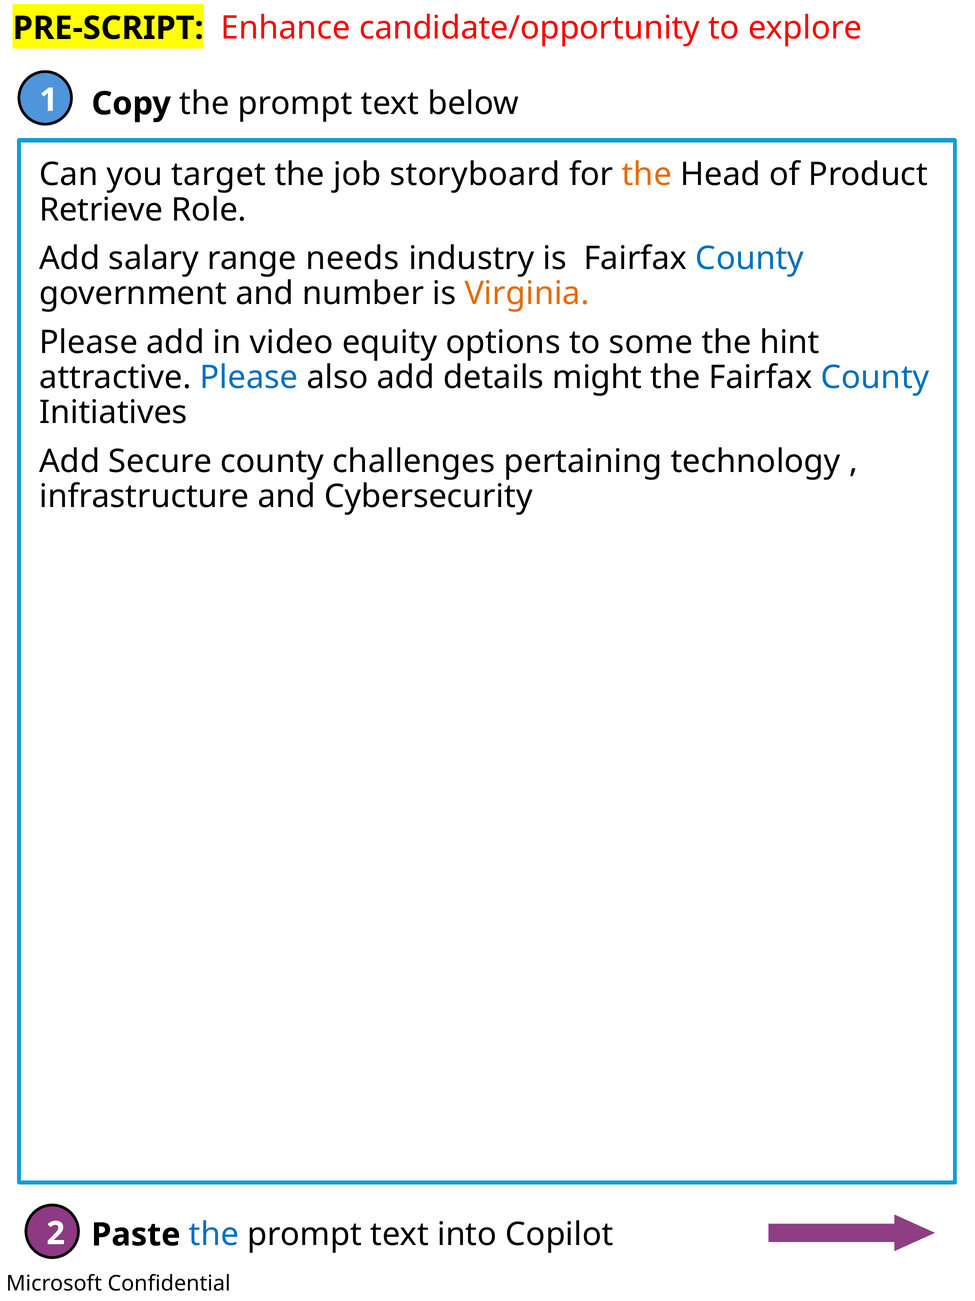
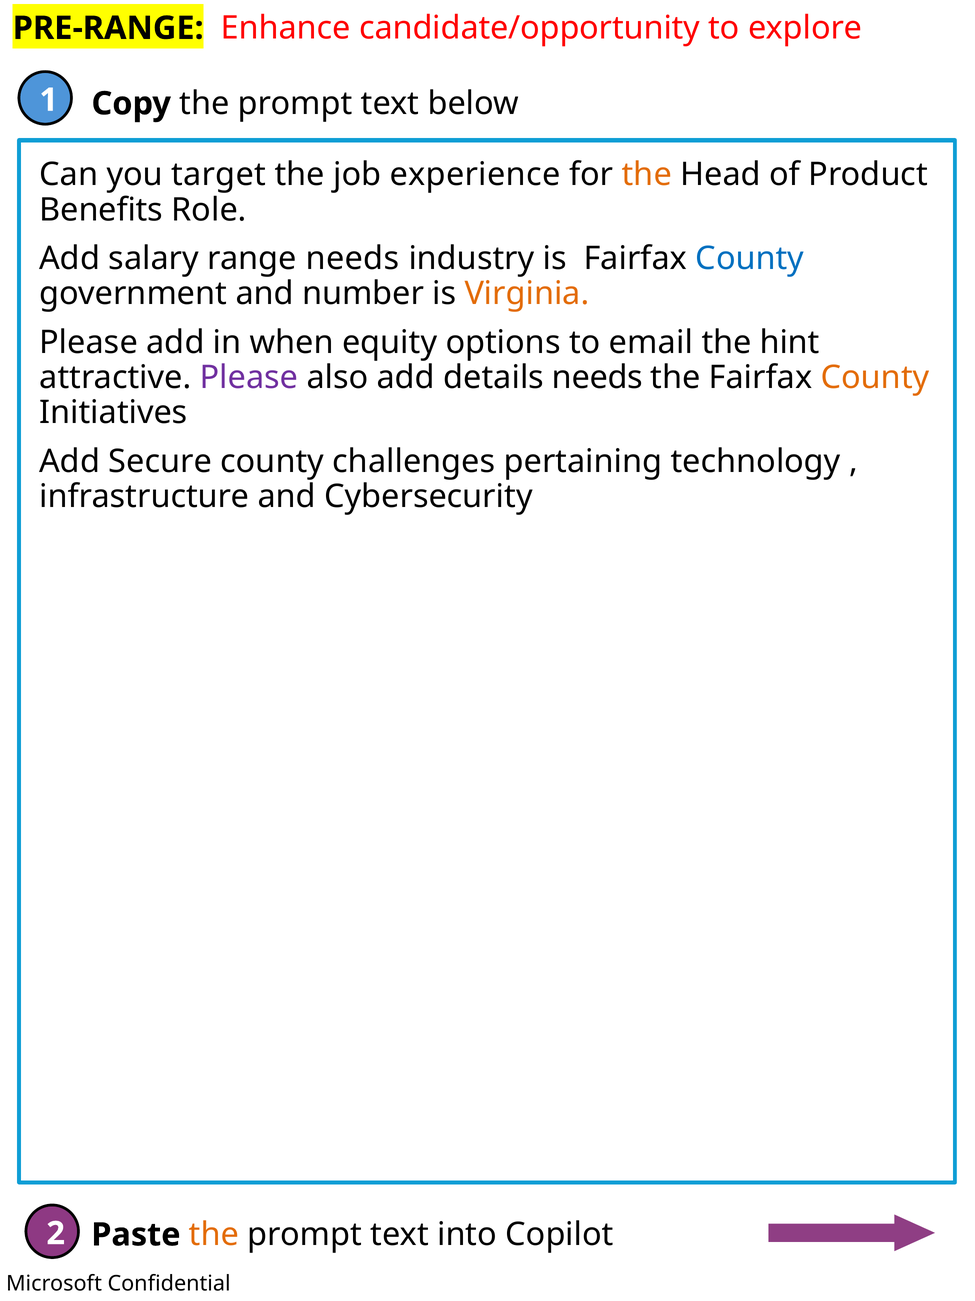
PRE-SCRIPT: PRE-SCRIPT -> PRE-RANGE
storyboard: storyboard -> experience
Retrieve: Retrieve -> Benefits
video: video -> when
some: some -> email
Please at (249, 377) colour: blue -> purple
details might: might -> needs
County at (875, 377) colour: blue -> orange
the at (214, 1234) colour: blue -> orange
